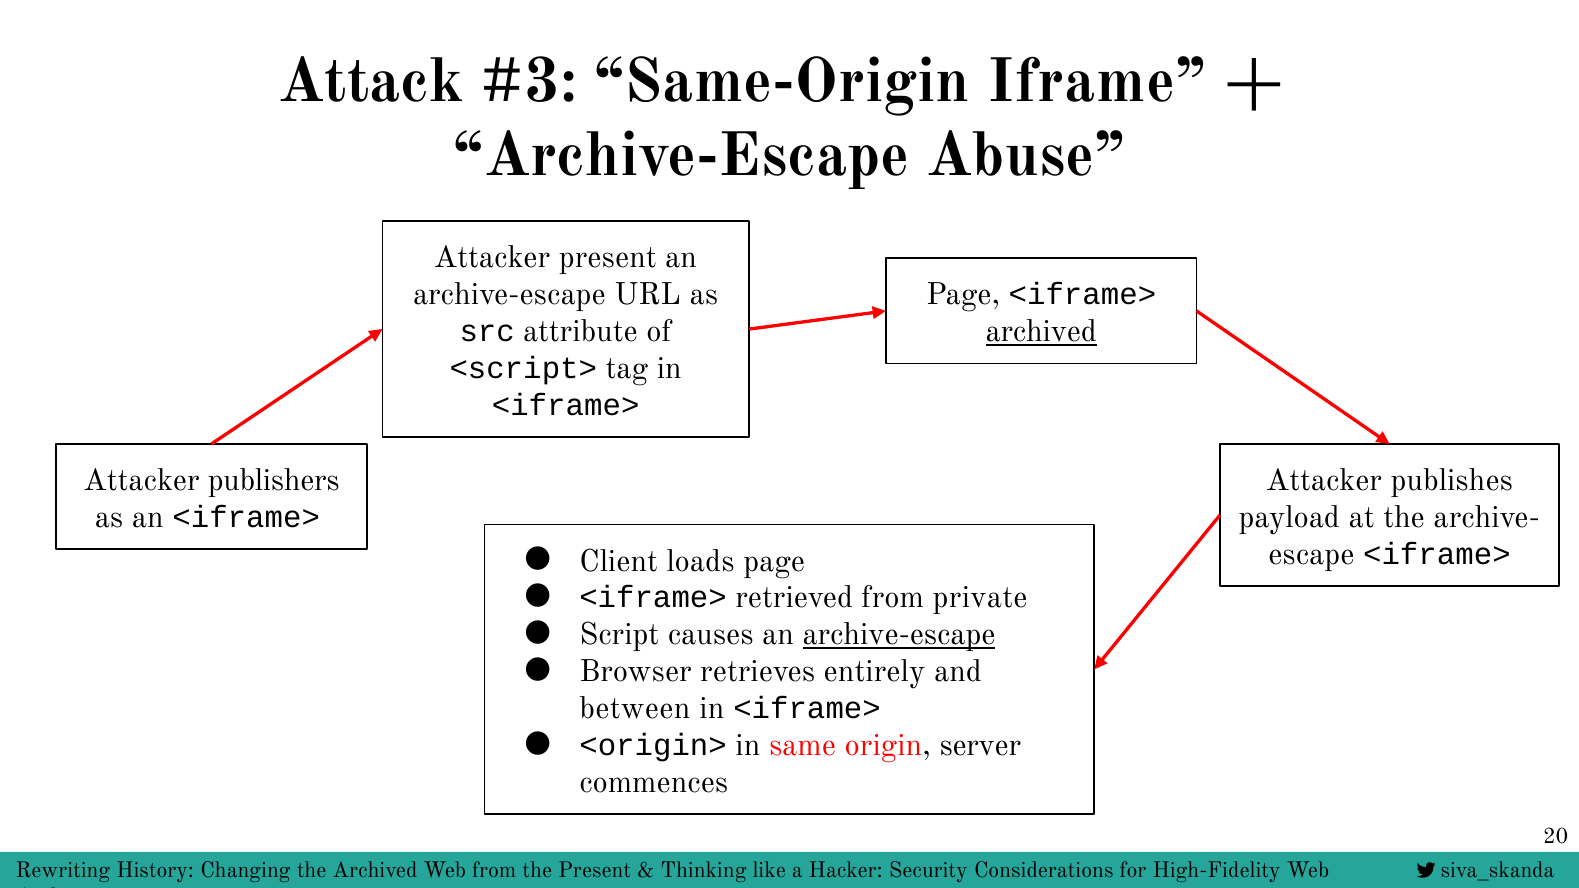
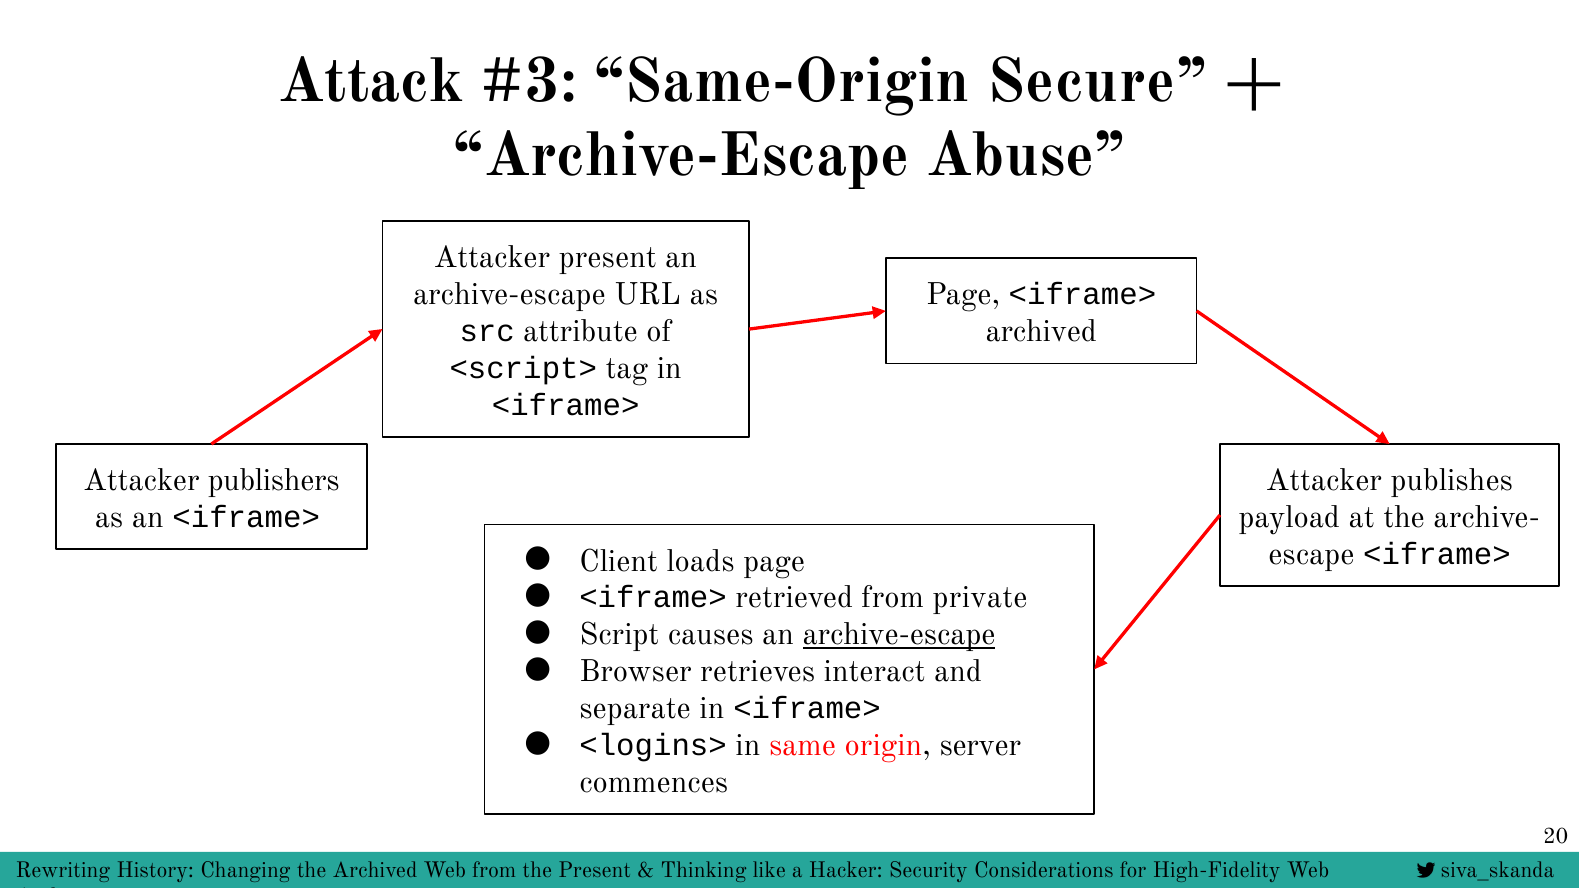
Iframe: Iframe -> Secure
archived at (1041, 332) underline: present -> none
entirely: entirely -> interact
between: between -> separate
<origin>: <origin> -> <logins>
